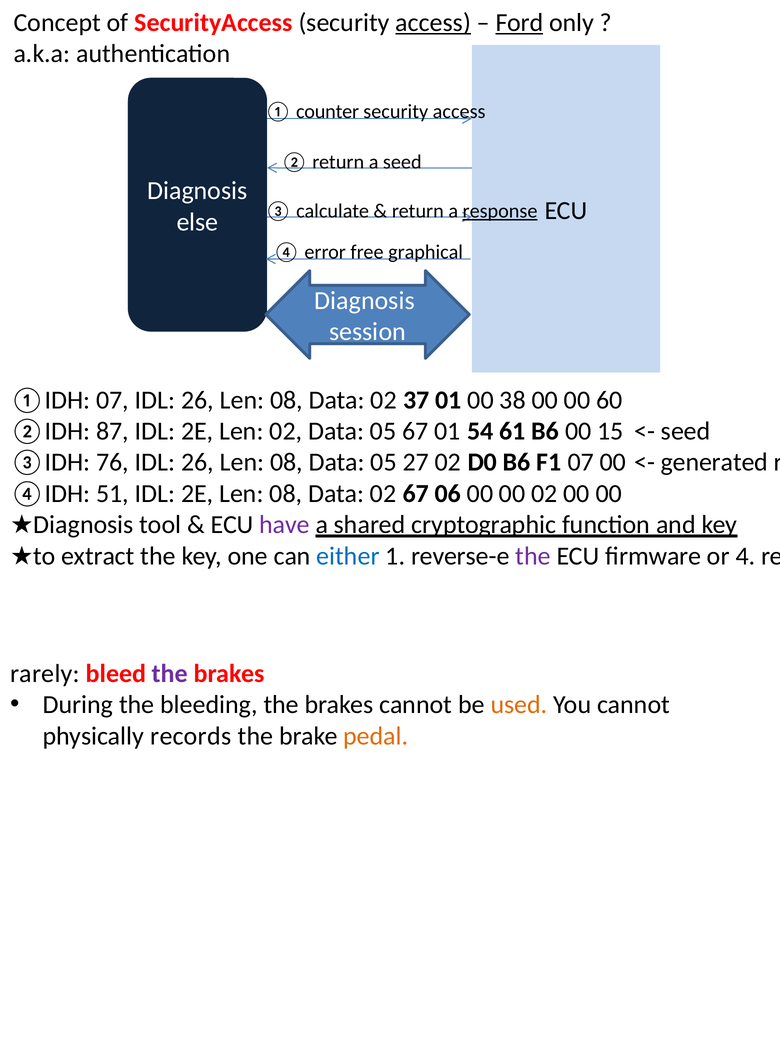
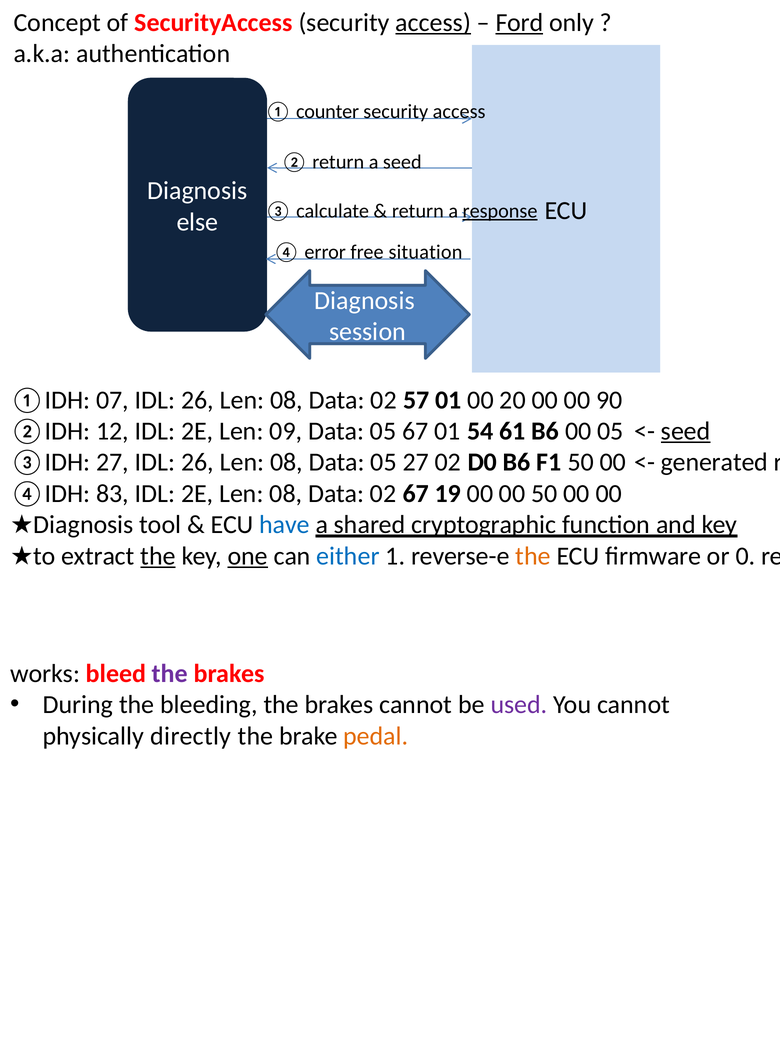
graphical: graphical -> situation
37: 37 -> 57
38: 38 -> 20
60: 60 -> 90
87: 87 -> 12
Len 02: 02 -> 09
00 15: 15 -> 05
seed at (686, 431) underline: none -> present
③IDH 76: 76 -> 27
F1 07: 07 -> 50
51: 51 -> 83
06: 06 -> 19
00 02: 02 -> 50
have colour: purple -> blue
the at (158, 556) underline: none -> present
one underline: none -> present
the at (533, 556) colour: purple -> orange
4: 4 -> 0
rarely: rarely -> works
used colour: orange -> purple
records: records -> directly
